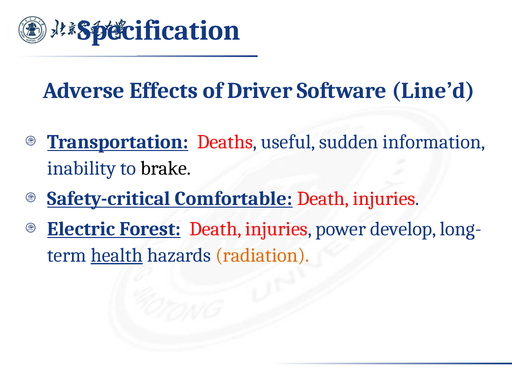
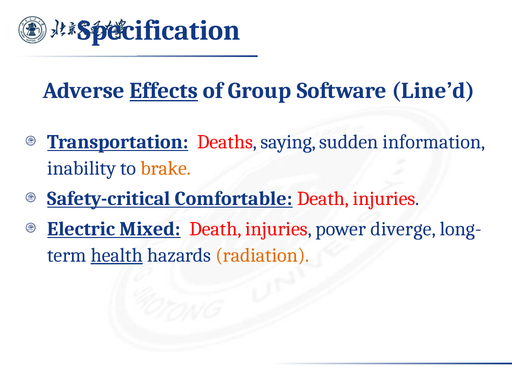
Effects underline: none -> present
Driver: Driver -> Group
useful: useful -> saying
brake colour: black -> orange
Forest: Forest -> Mixed
develop: develop -> diverge
